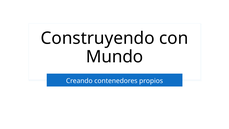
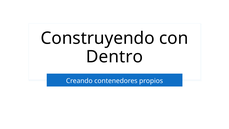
Mundo: Mundo -> Dentro
